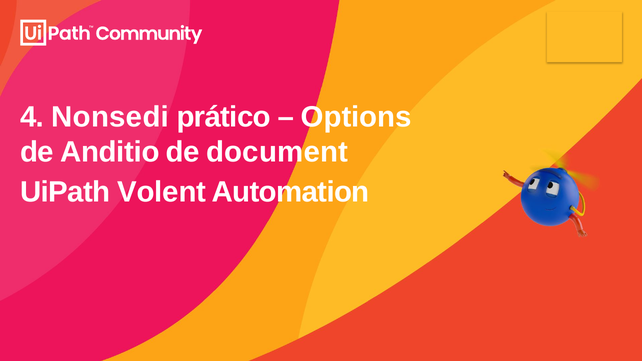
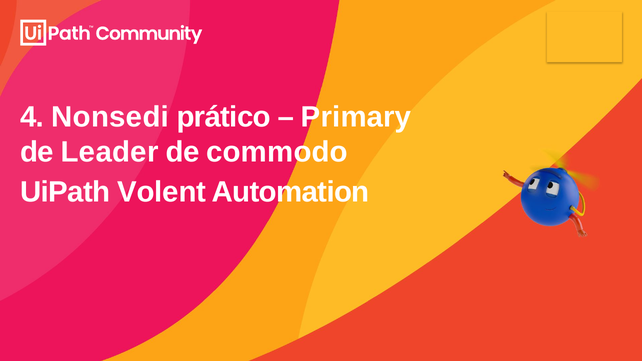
Options: Options -> Primary
Anditio: Anditio -> Leader
document: document -> commodo
